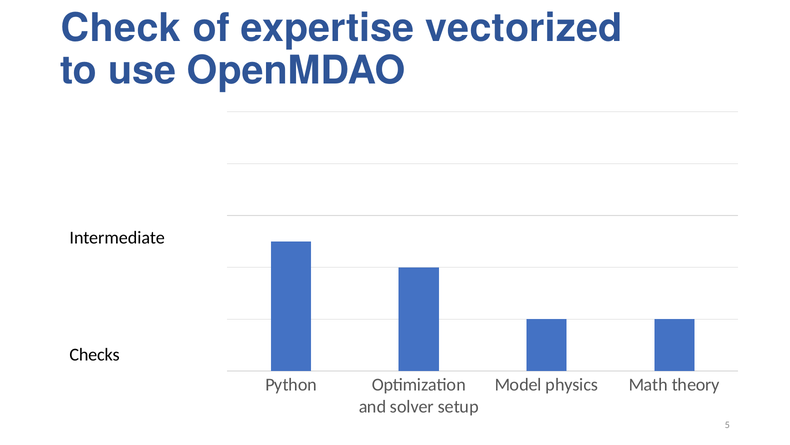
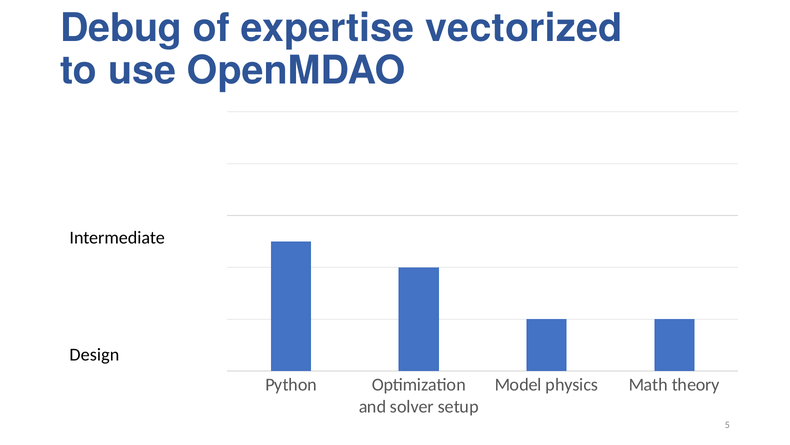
Check: Check -> Debug
Checks: Checks -> Design
